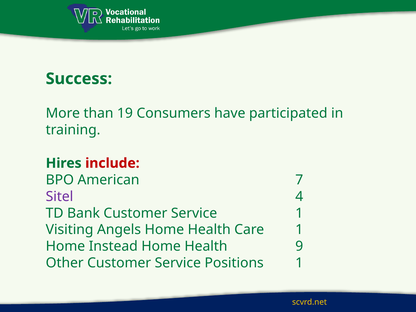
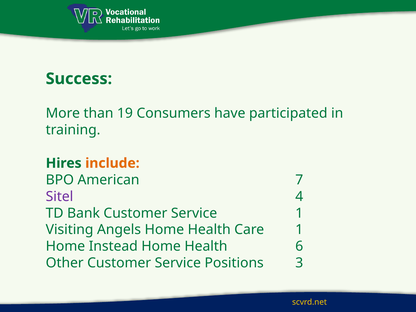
include colour: red -> orange
9: 9 -> 6
Positions 1: 1 -> 3
